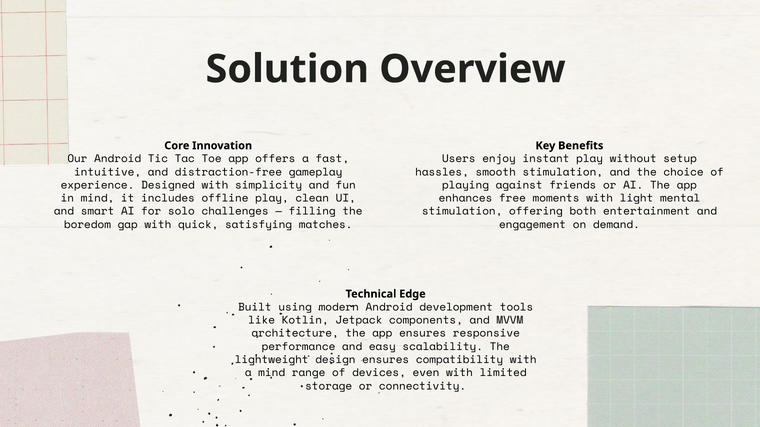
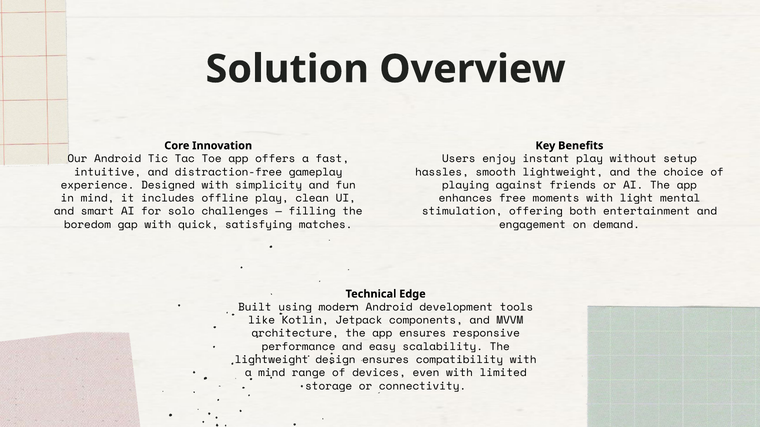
smooth stimulation: stimulation -> lightweight
